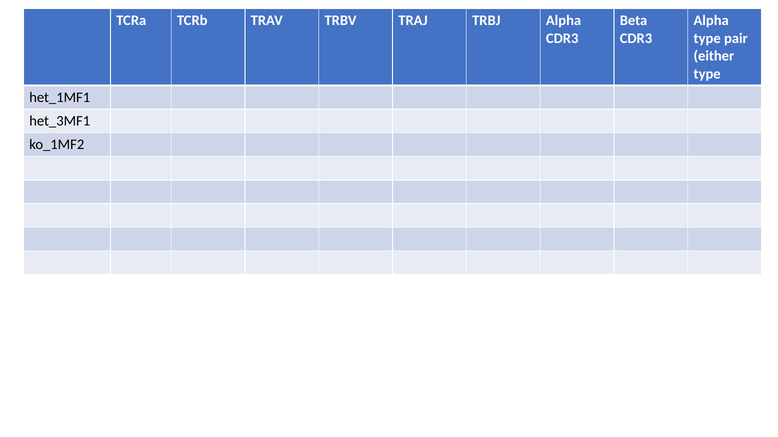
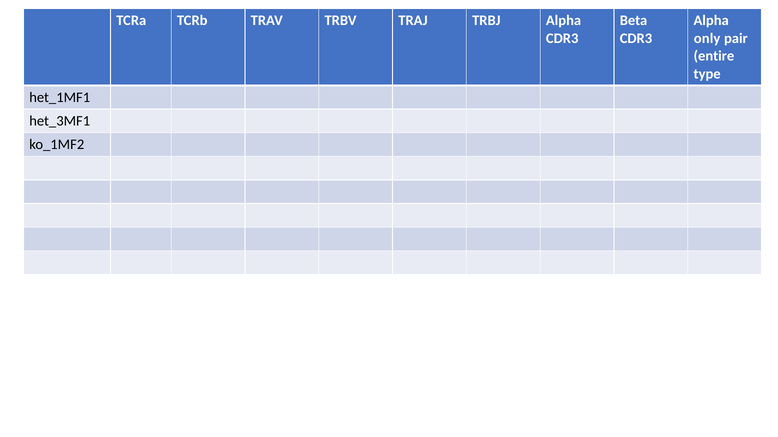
type at (707, 38): type -> only
either: either -> entire
